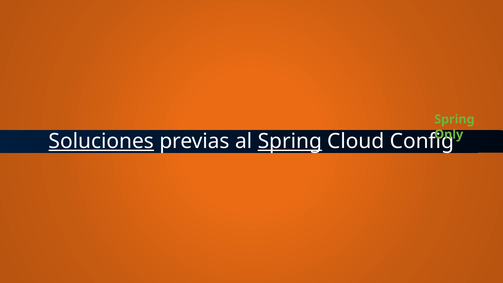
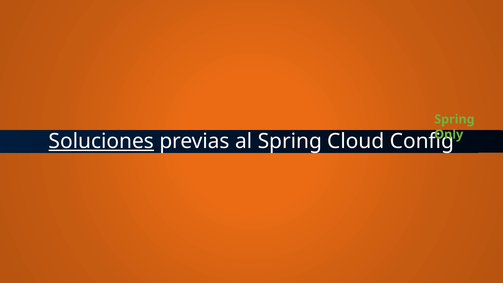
Spring at (290, 141) underline: present -> none
